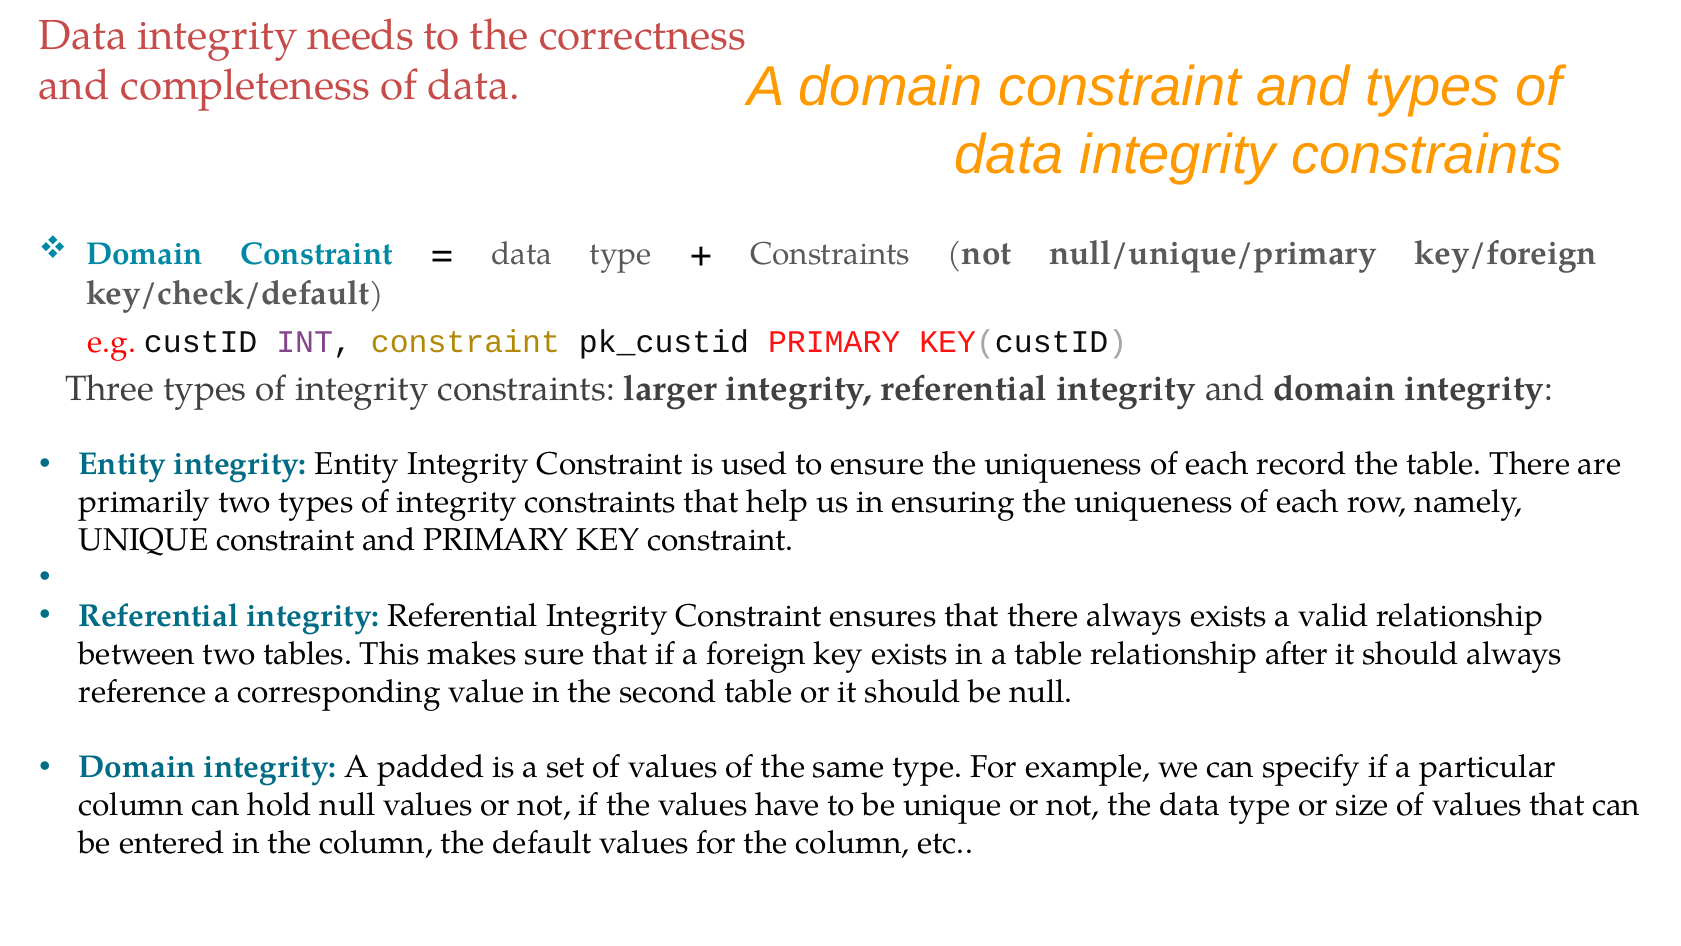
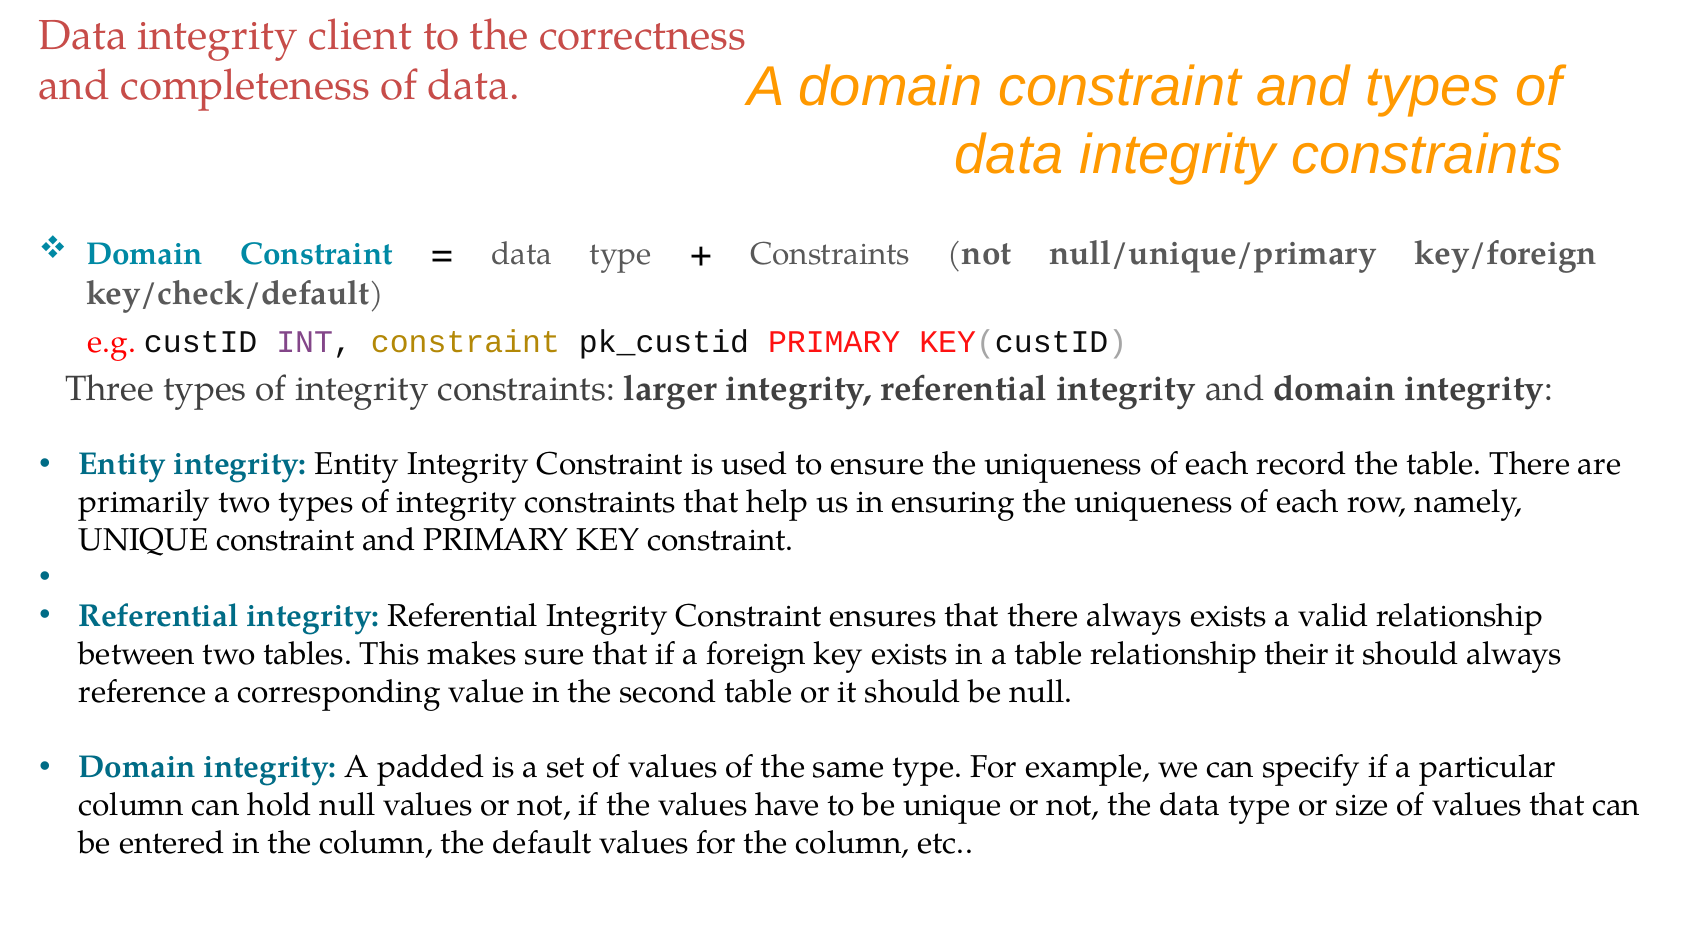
needs: needs -> client
after: after -> their
